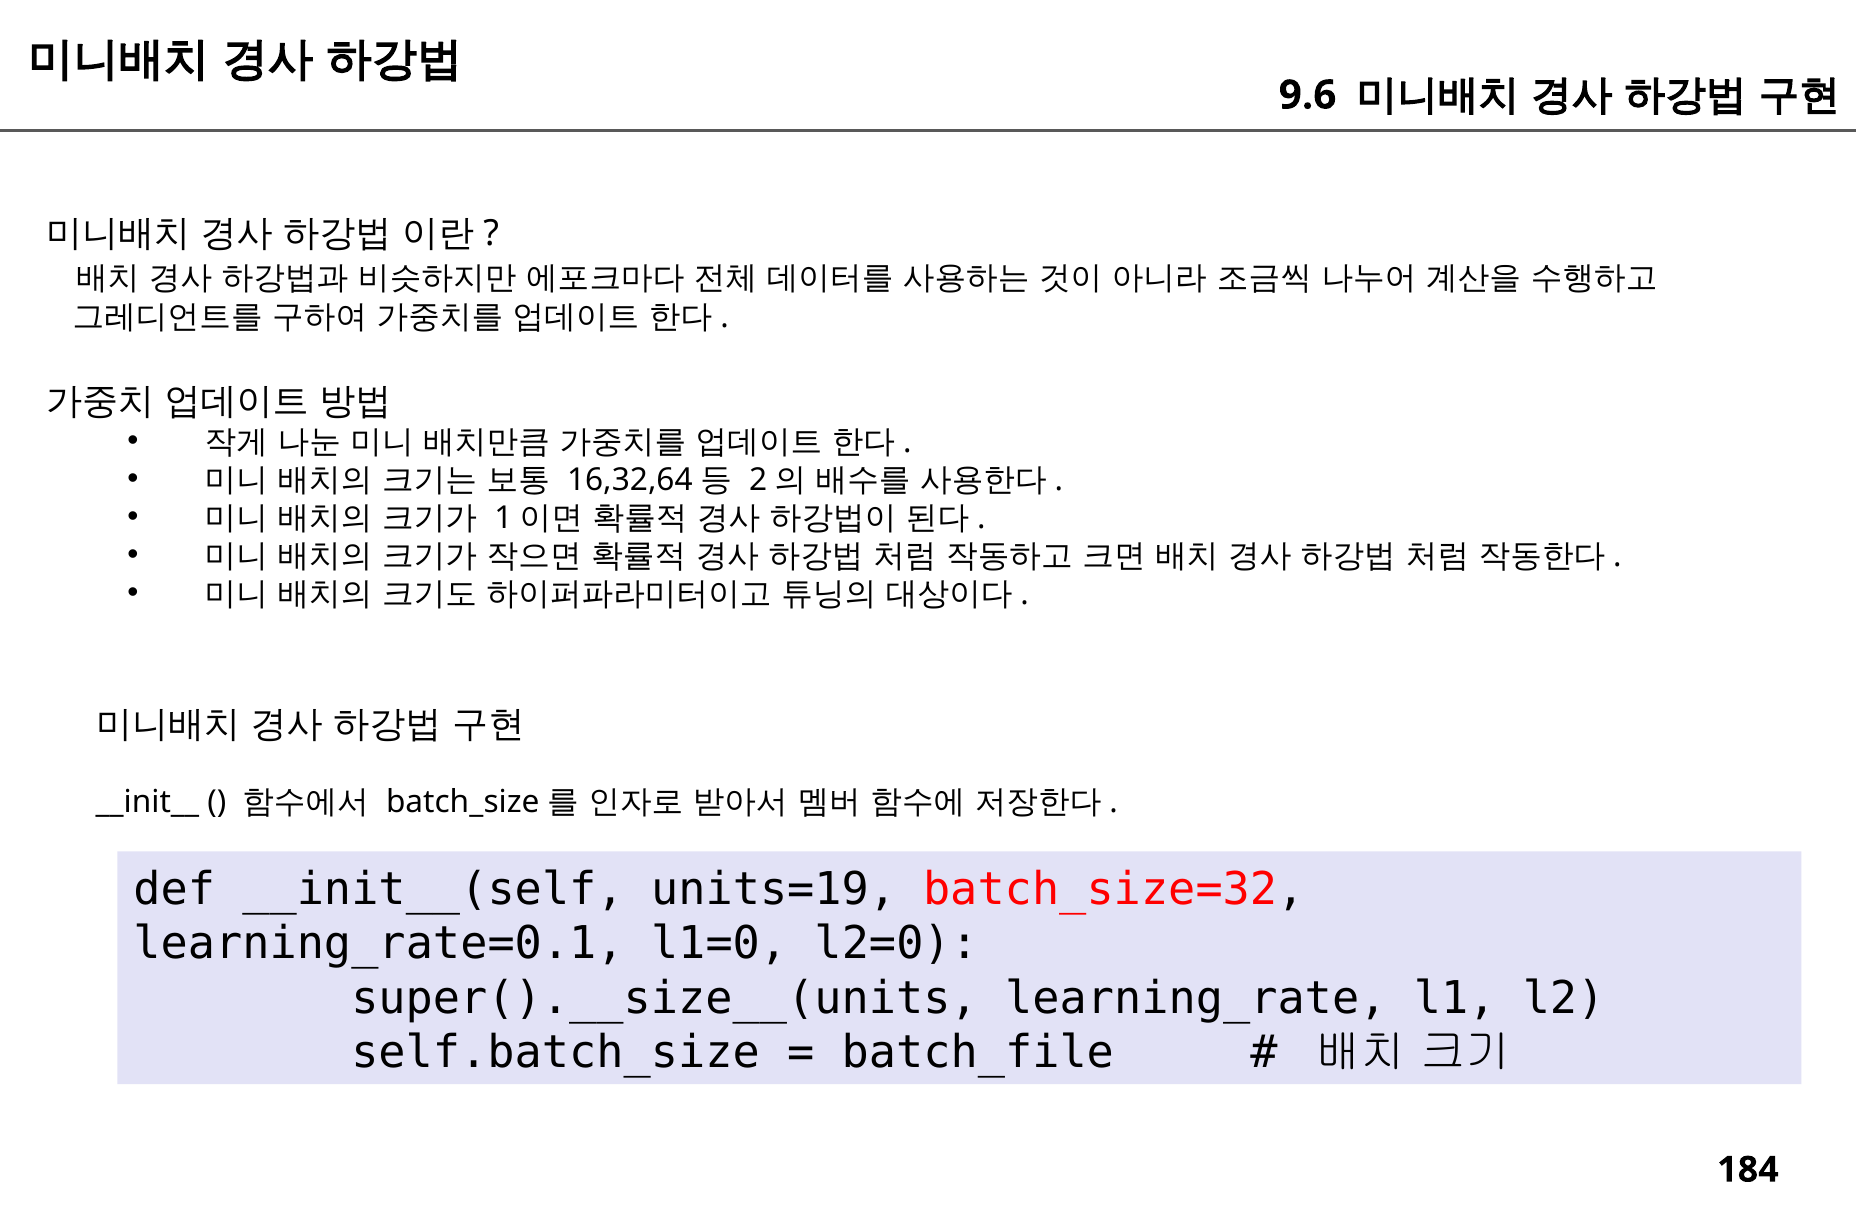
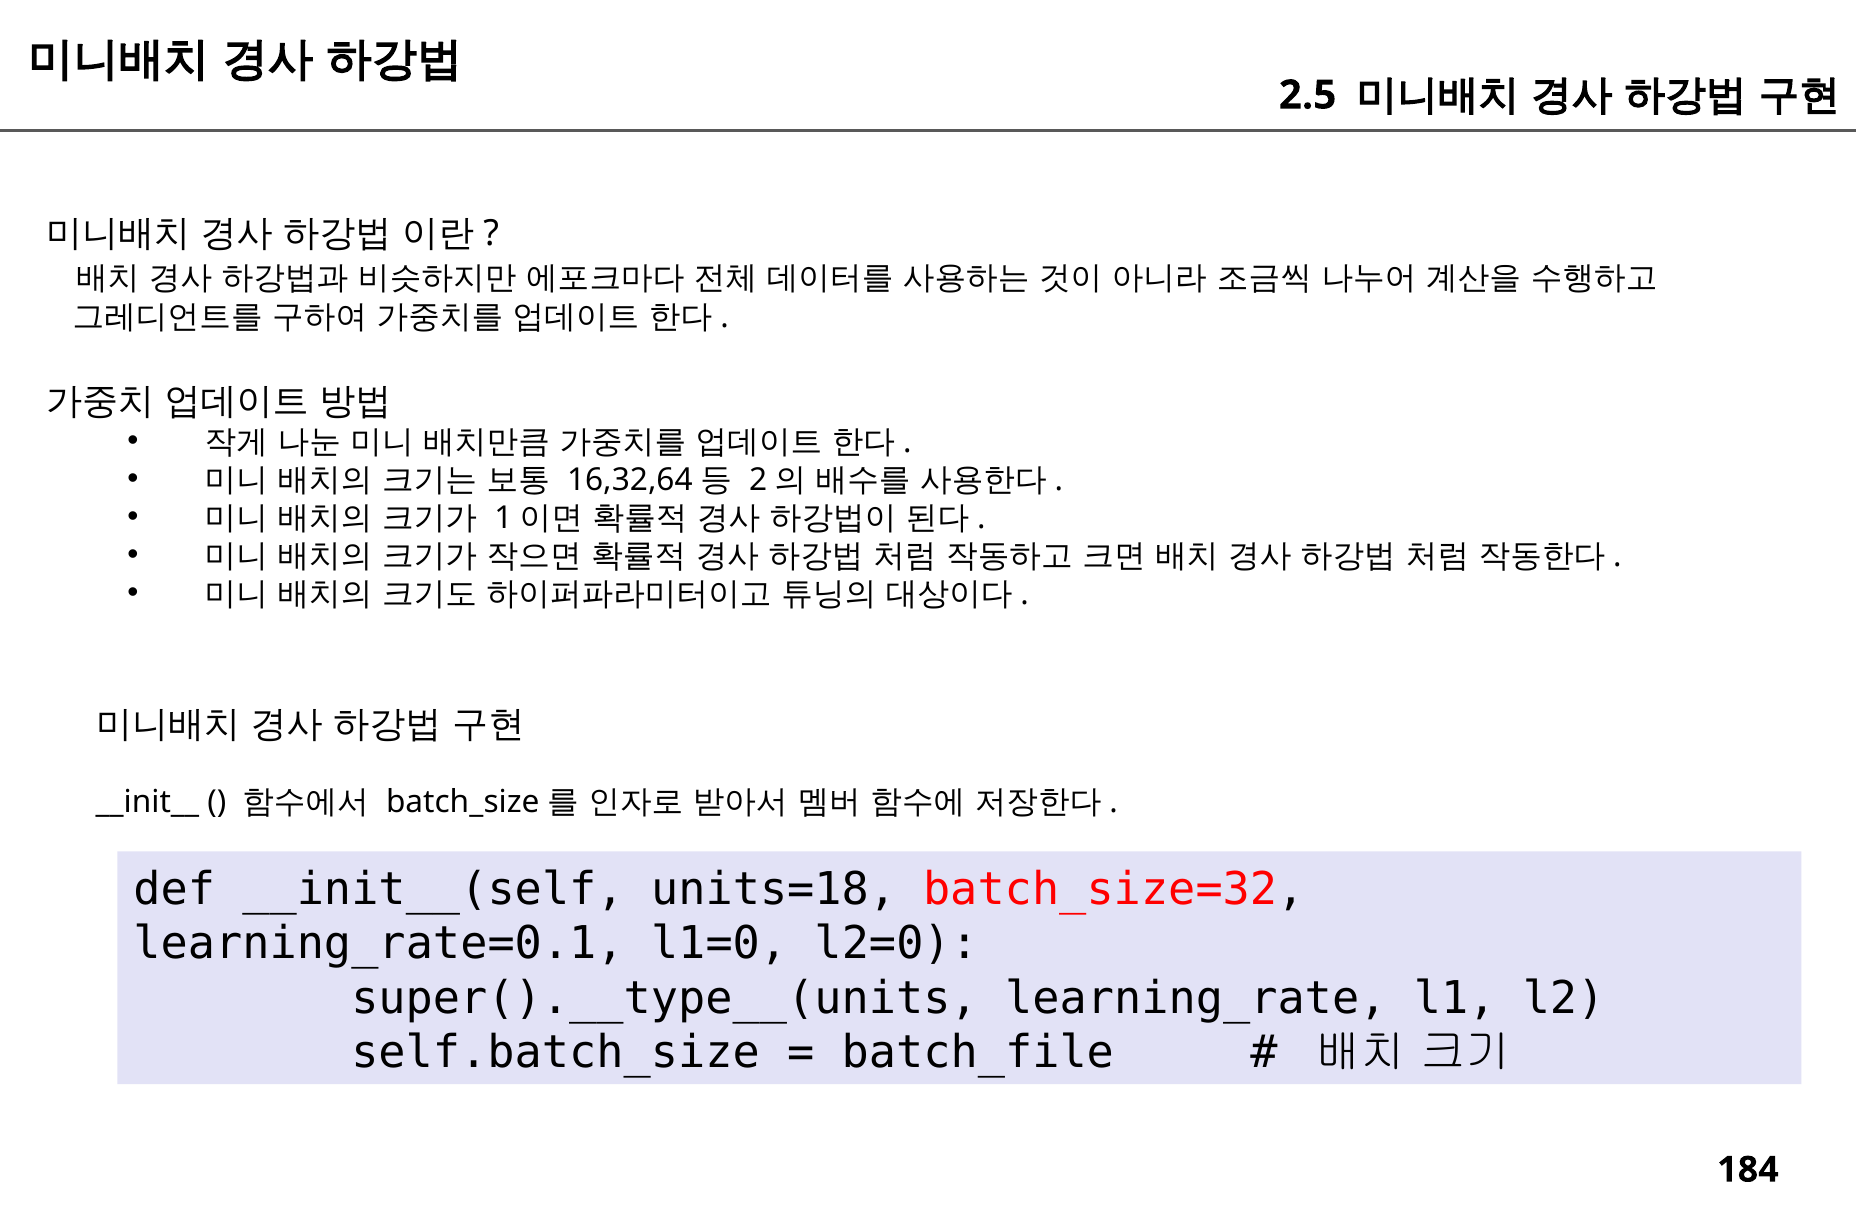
9.6: 9.6 -> 2.5
units=19: units=19 -> units=18
super().__size__(units: super().__size__(units -> super().__type__(units
